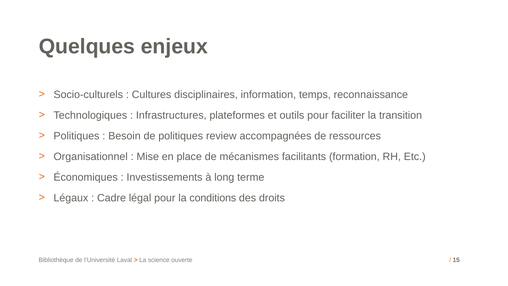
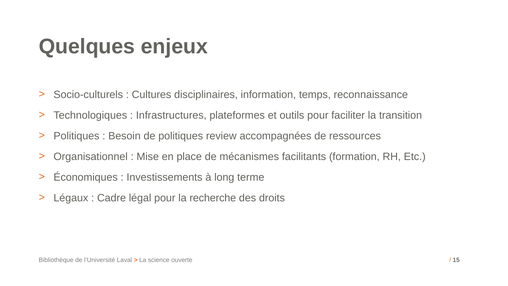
conditions: conditions -> recherche
